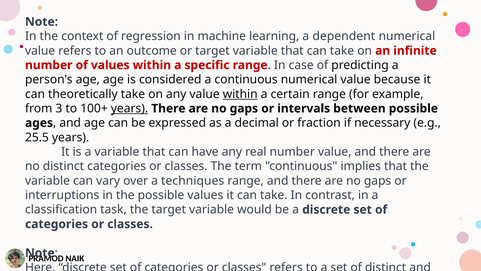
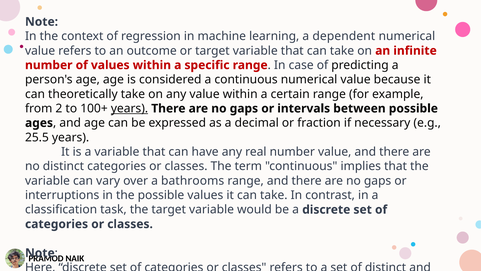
within at (240, 94) underline: present -> none
3: 3 -> 2
techniques: techniques -> bathrooms
